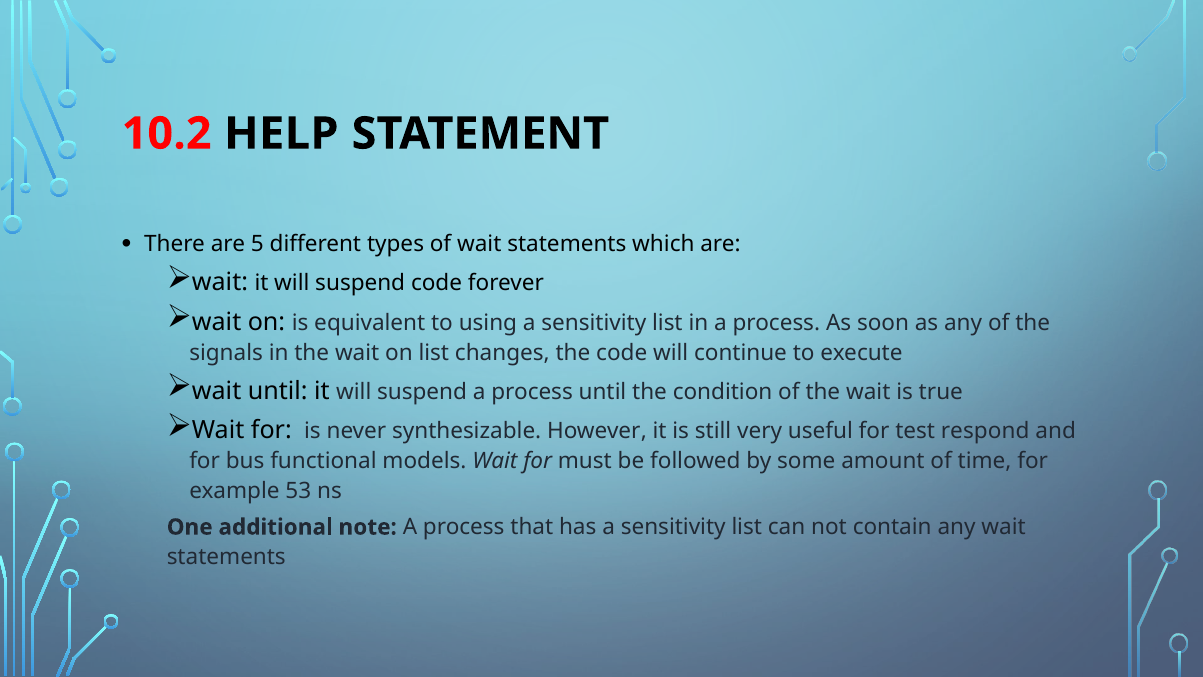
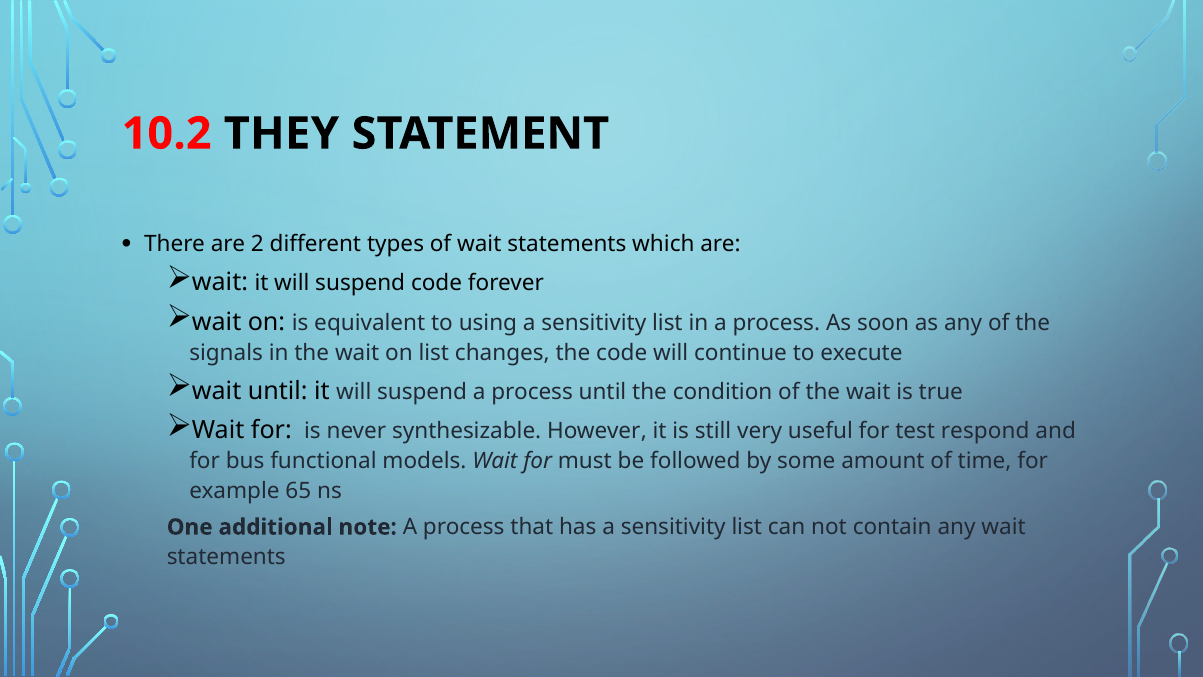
HELP: HELP -> THEY
5: 5 -> 2
53: 53 -> 65
